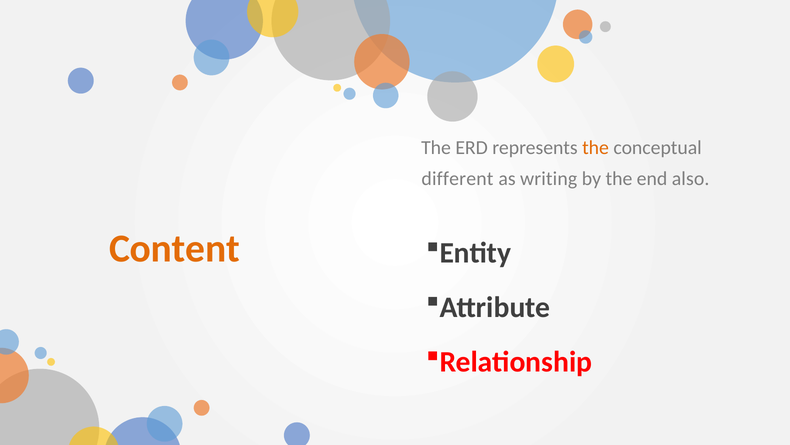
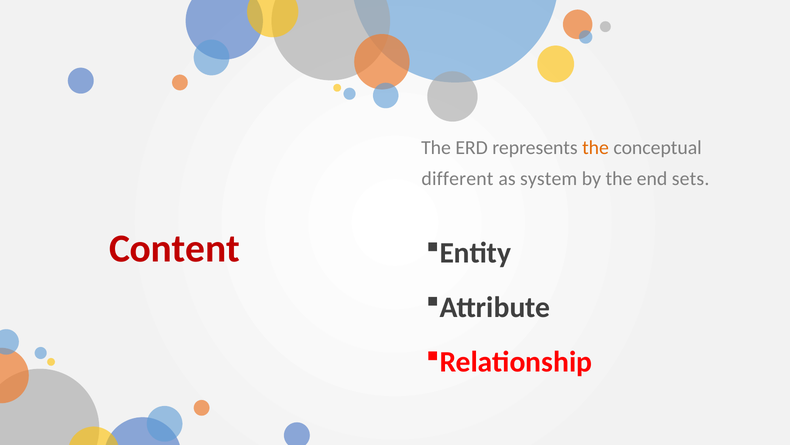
writing: writing -> system
also: also -> sets
Content colour: orange -> red
